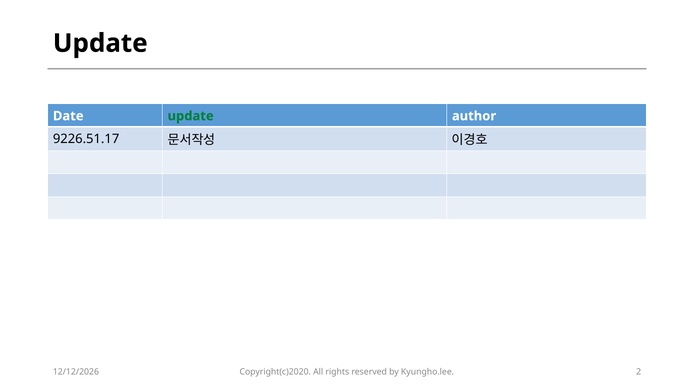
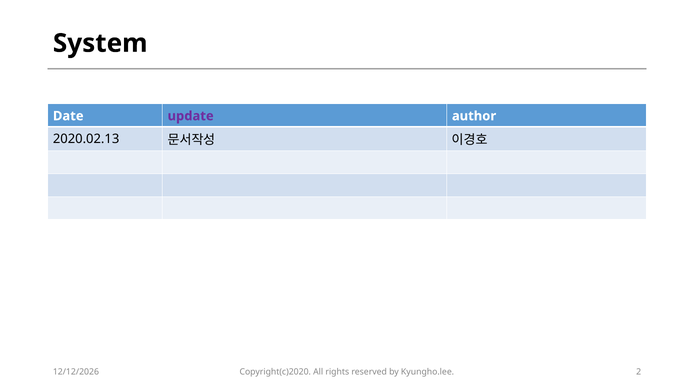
Update at (100, 43): Update -> System
update at (191, 116) colour: green -> purple
9226.51.17: 9226.51.17 -> 2020.02.13
